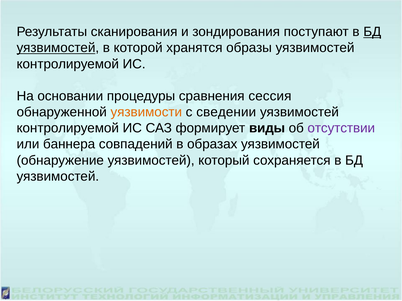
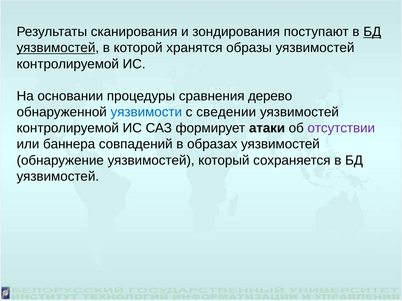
сессия: сессия -> дерево
уязвимости colour: orange -> blue
виды: виды -> атаки
